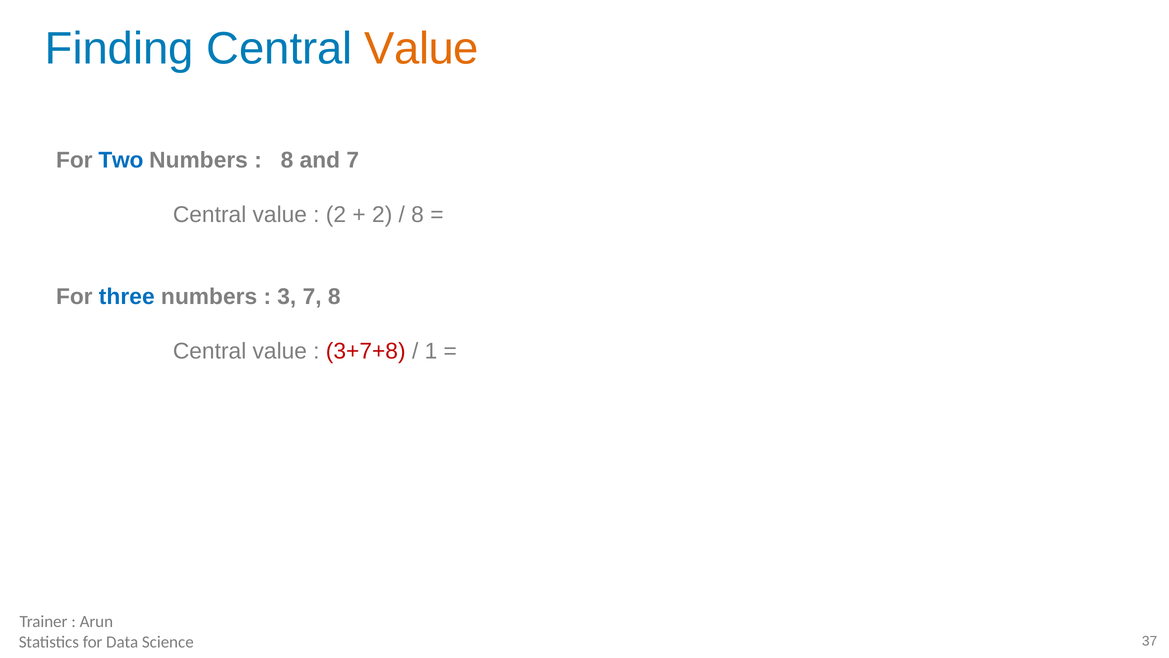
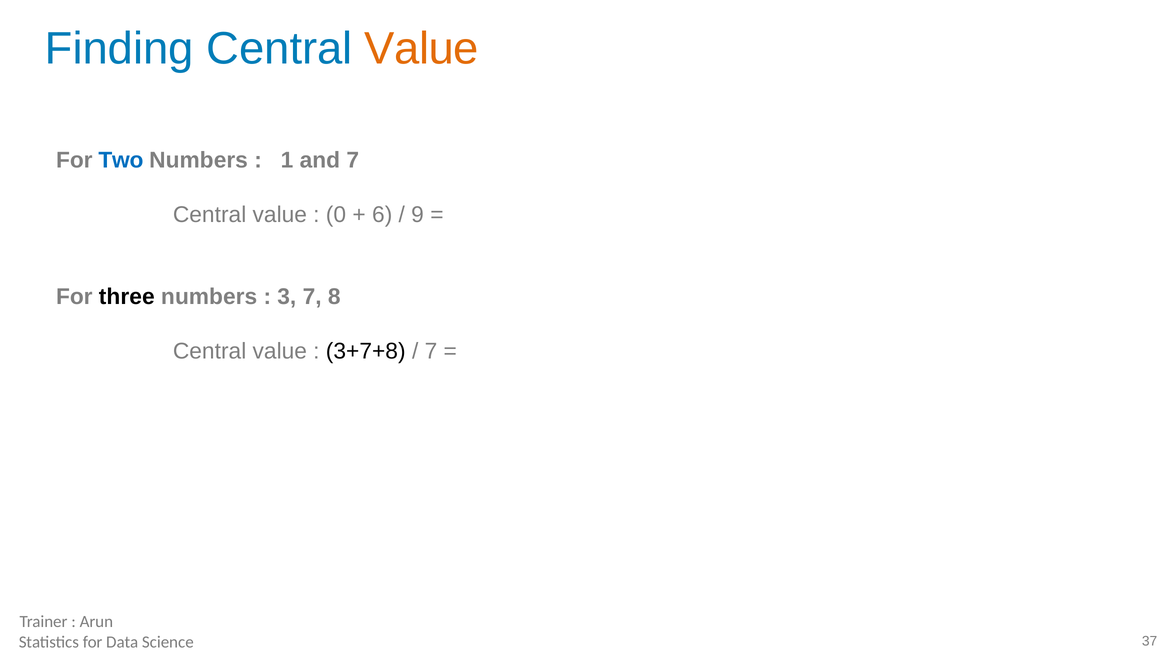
8 at (287, 160): 8 -> 1
2 at (336, 215): 2 -> 0
2 at (382, 215): 2 -> 6
8 at (418, 215): 8 -> 9
three colour: blue -> black
3+7+8 colour: red -> black
1 at (431, 351): 1 -> 7
